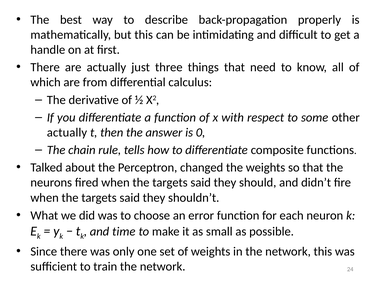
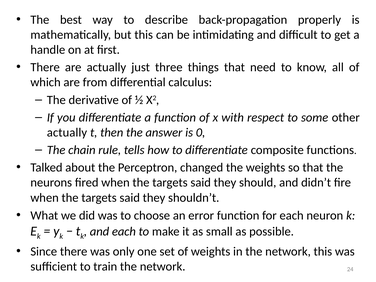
and time: time -> each
